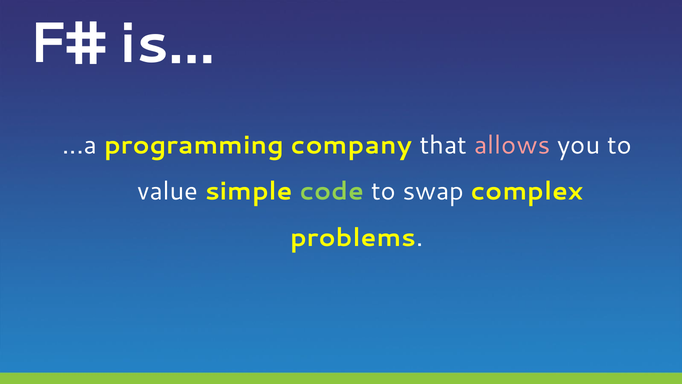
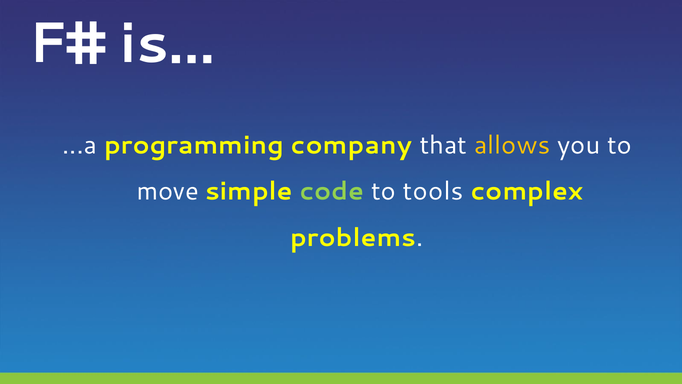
allows colour: pink -> yellow
value: value -> move
swap: swap -> tools
